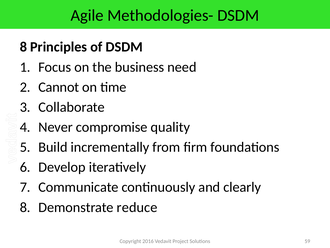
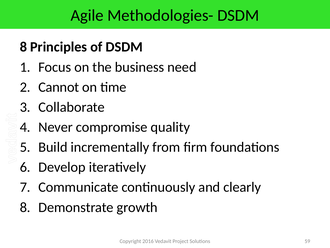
reduce: reduce -> growth
